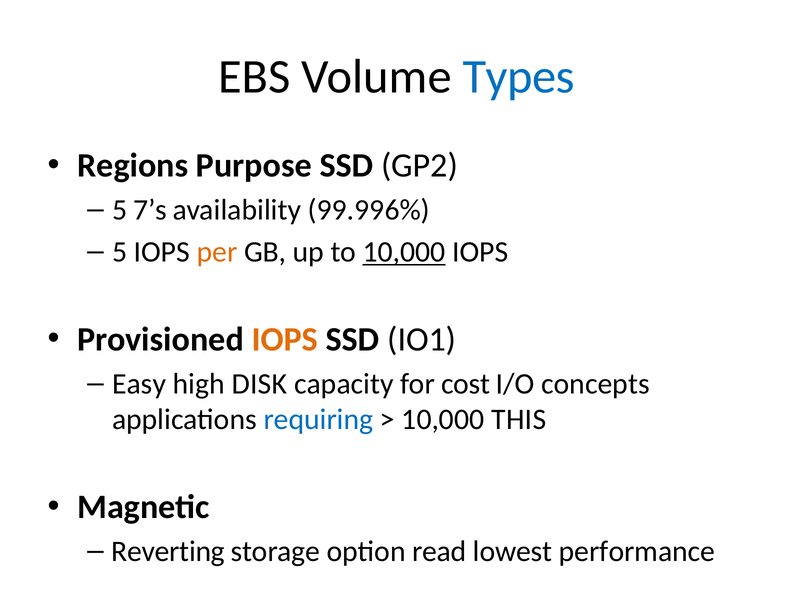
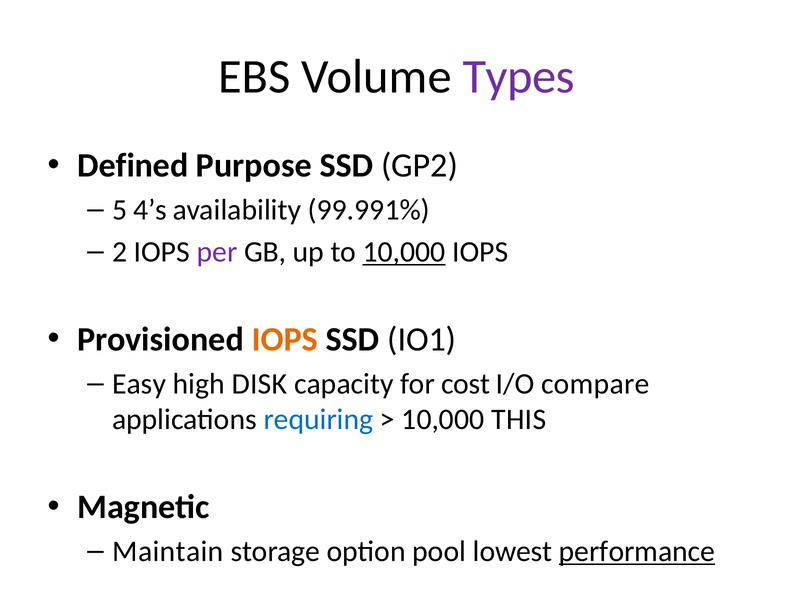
Types colour: blue -> purple
Regions: Regions -> Defined
7’s: 7’s -> 4’s
99.996%: 99.996% -> 99.991%
5 at (120, 252): 5 -> 2
per colour: orange -> purple
concepts: concepts -> compare
Reverting: Reverting -> Maintain
read: read -> pool
performance underline: none -> present
